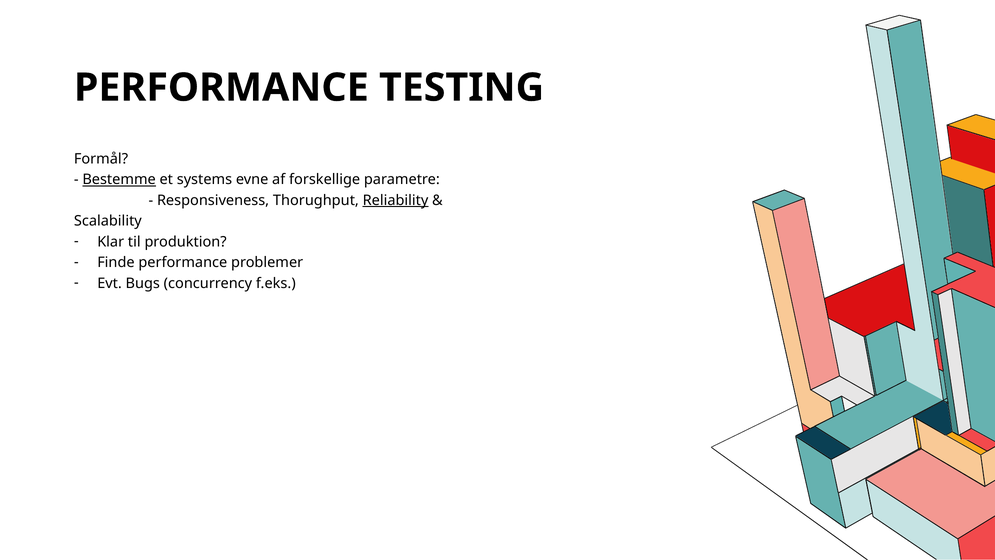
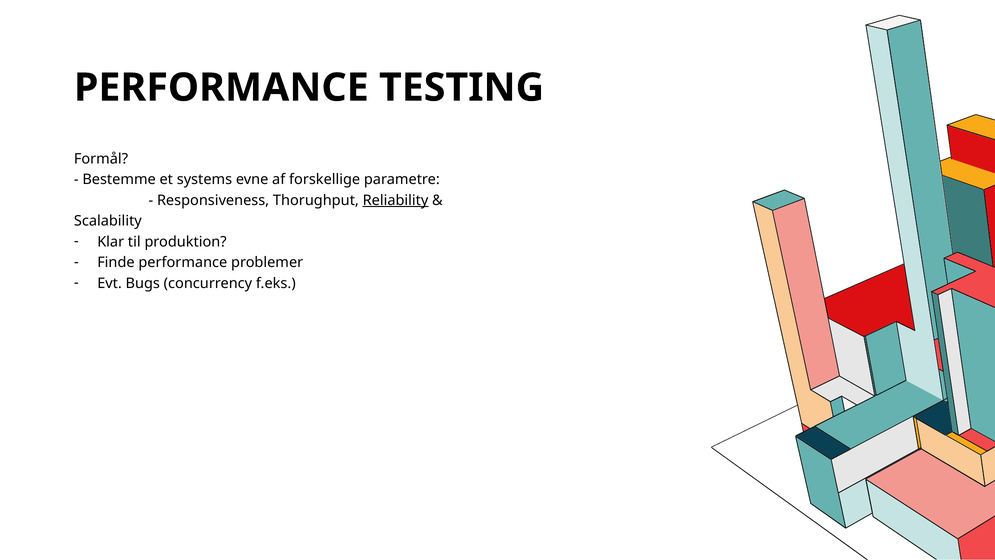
Bestemme underline: present -> none
